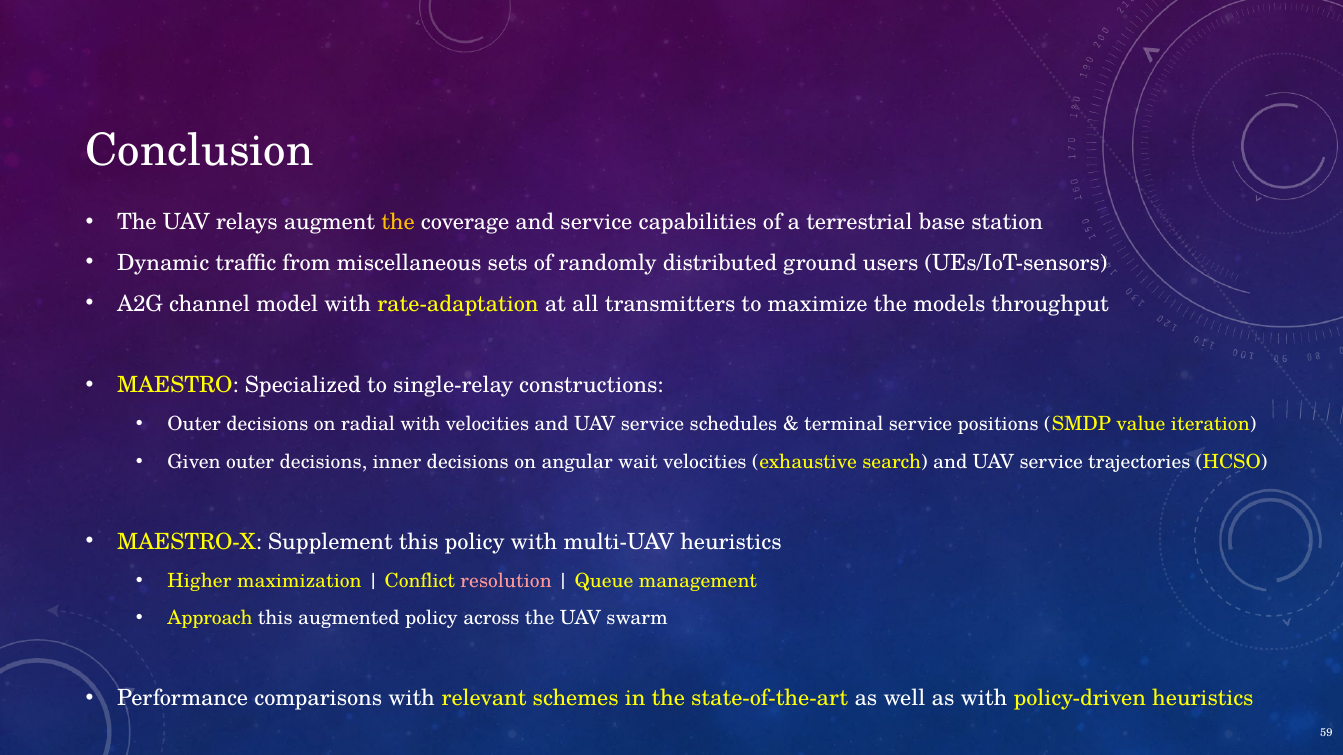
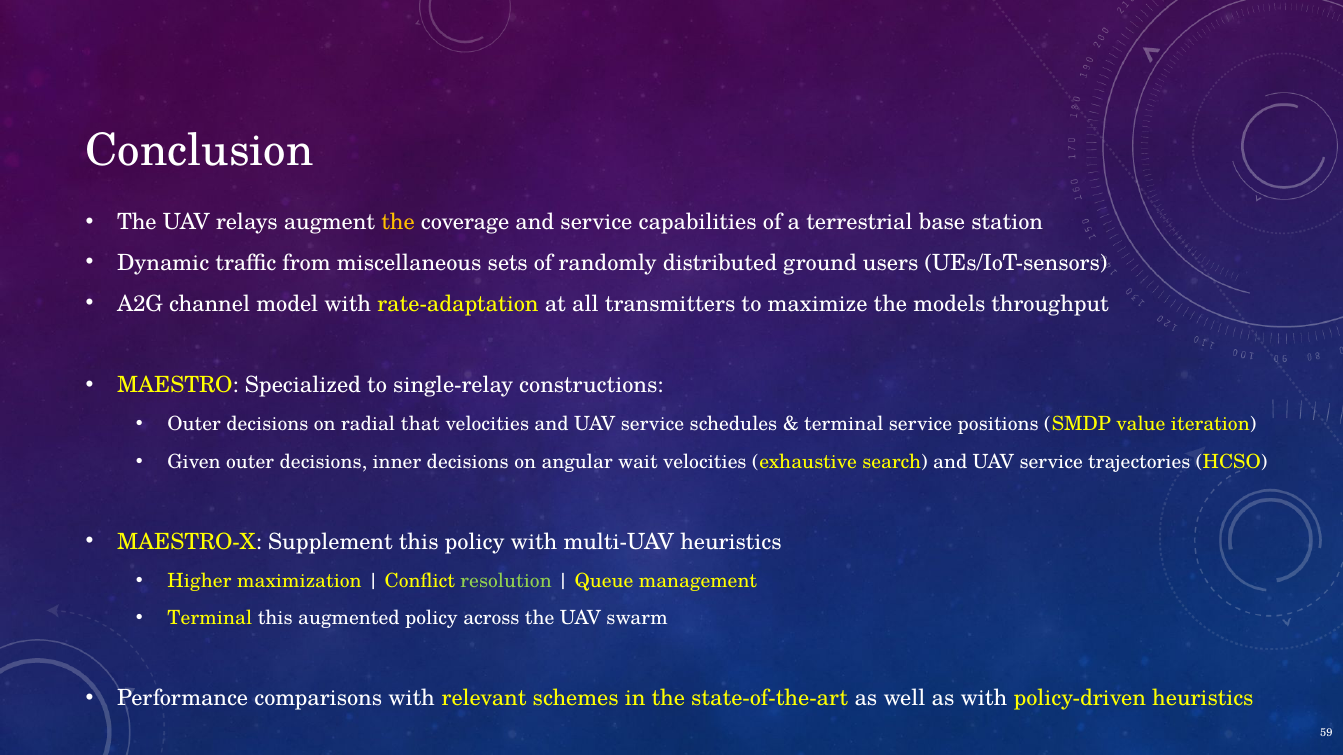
radial with: with -> that
resolution colour: pink -> light green
Approach at (210, 619): Approach -> Terminal
